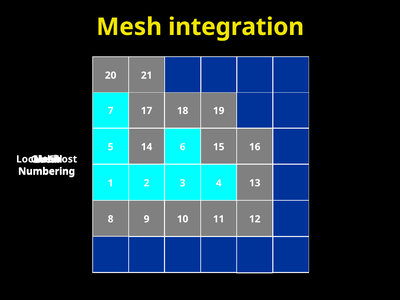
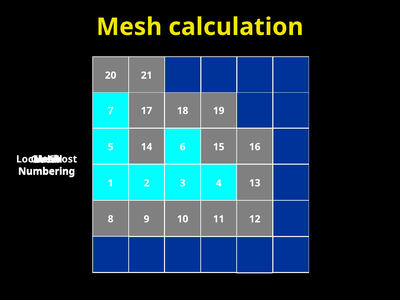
integration: integration -> calculation
